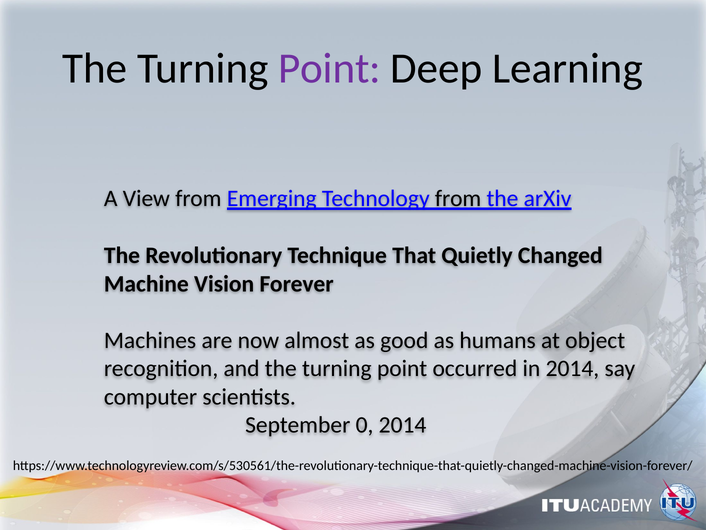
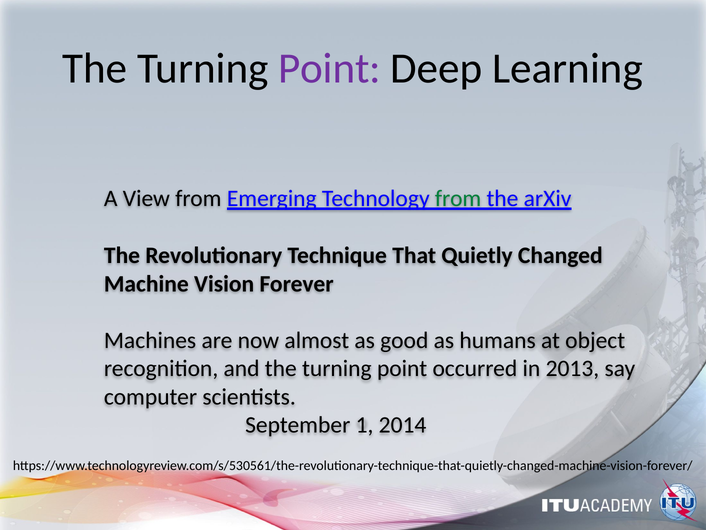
from at (458, 198) colour: black -> green
in 2014: 2014 -> 2013
0: 0 -> 1
